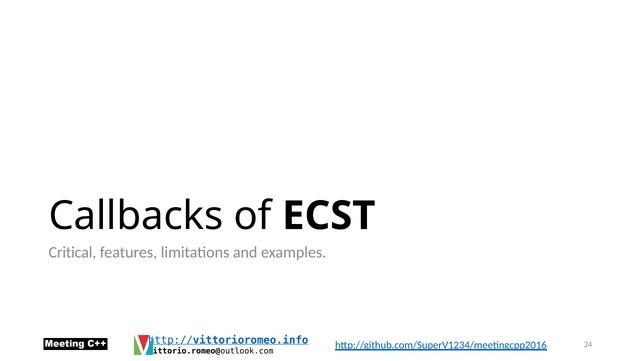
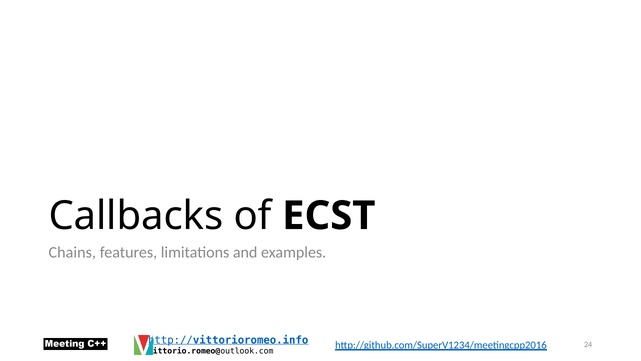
Critical: Critical -> Chains
